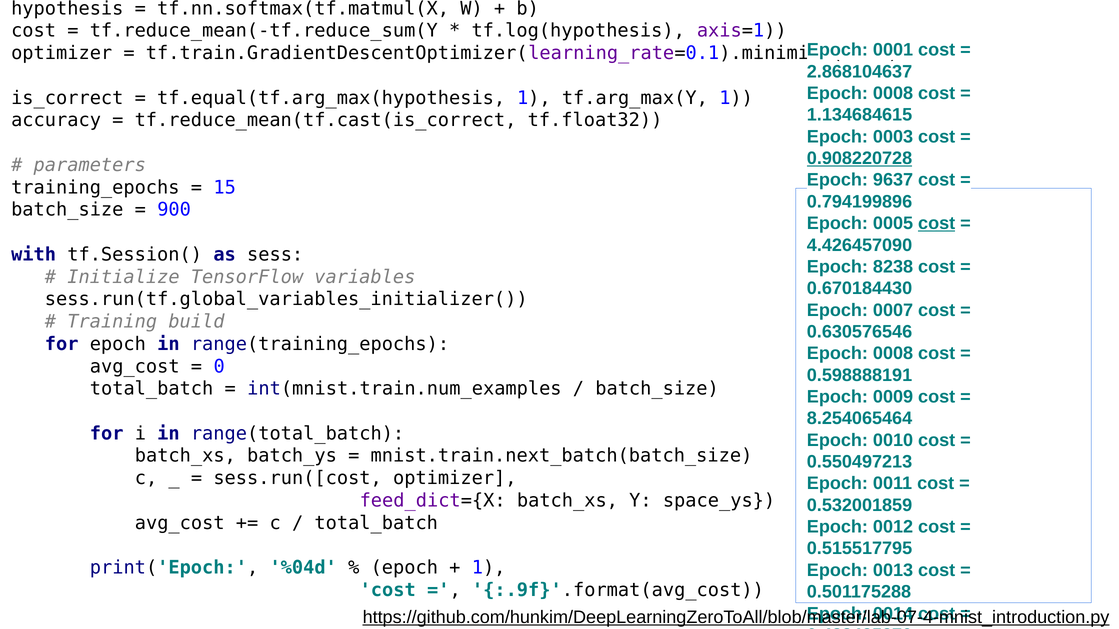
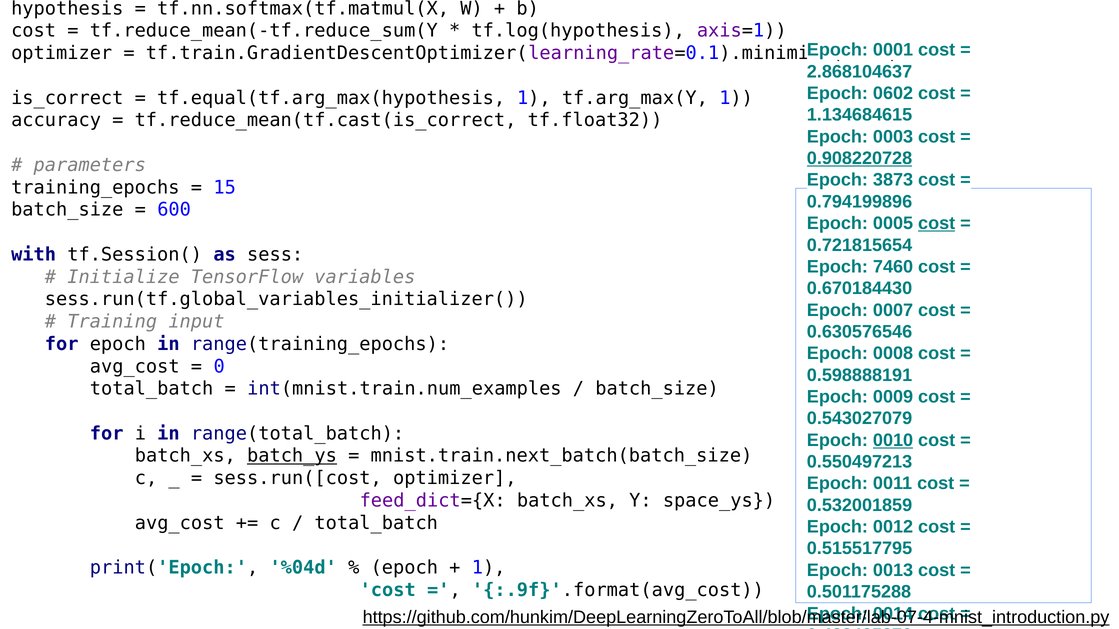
0008 at (893, 93): 0008 -> 0602
9637: 9637 -> 3873
900: 900 -> 600
4.426457090: 4.426457090 -> 0.721815654
8238: 8238 -> 7460
build: build -> input
8.254065464: 8.254065464 -> 0.543027079
0010 underline: none -> present
batch_ys underline: none -> present
